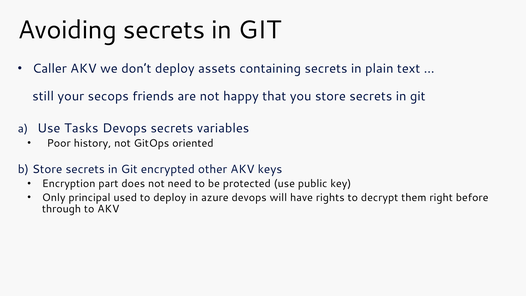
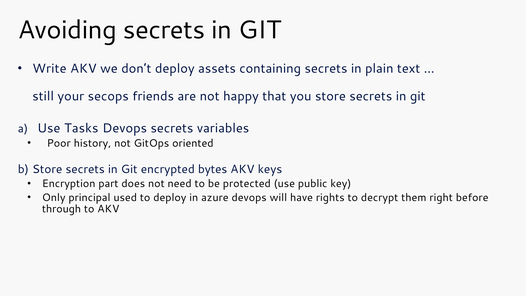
Caller: Caller -> Write
other: other -> bytes
